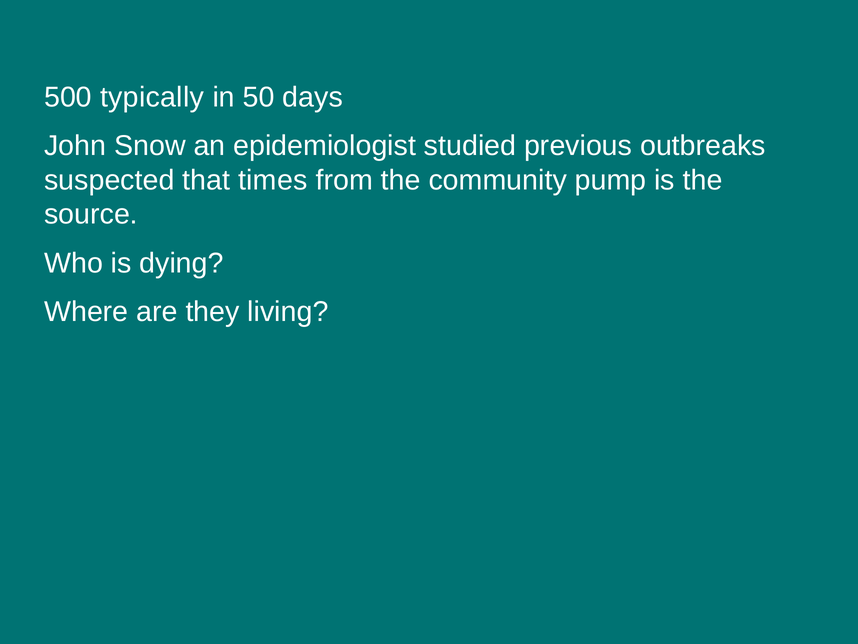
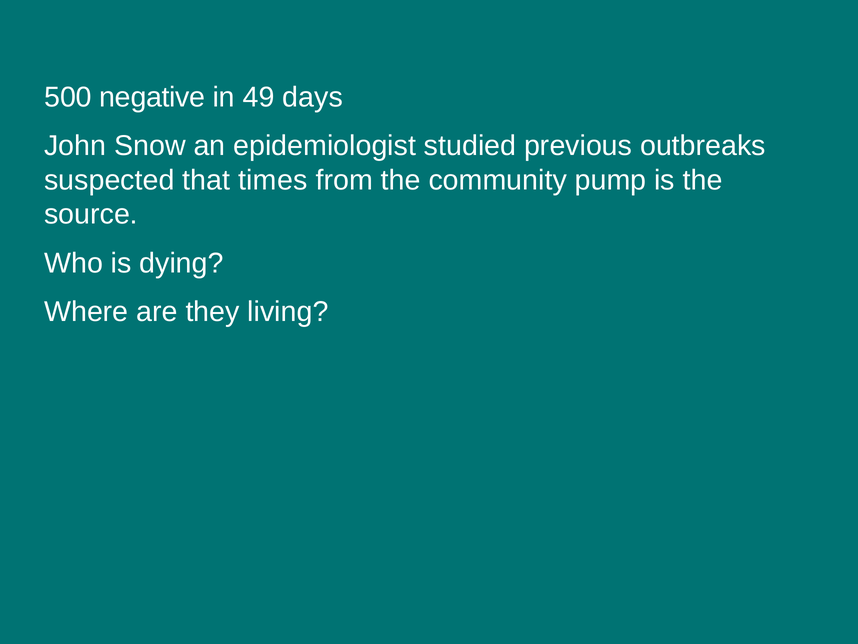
typically: typically -> negative
50: 50 -> 49
